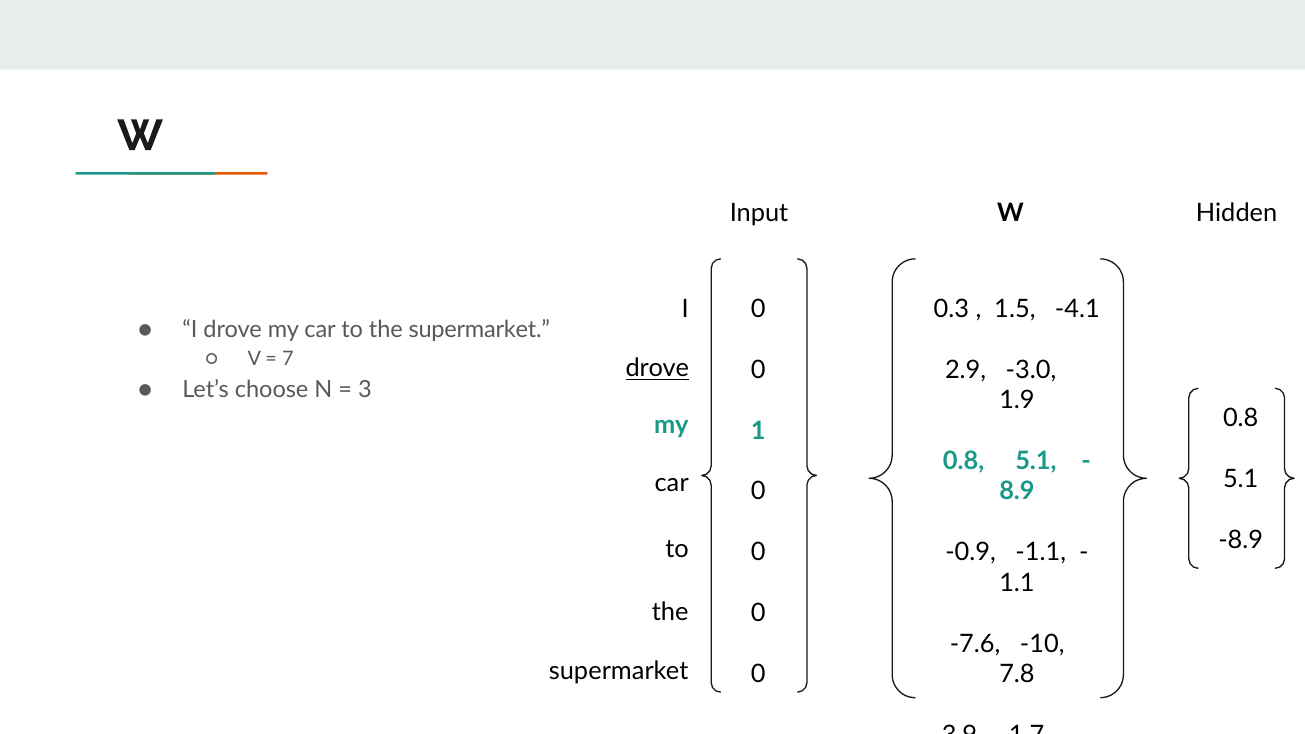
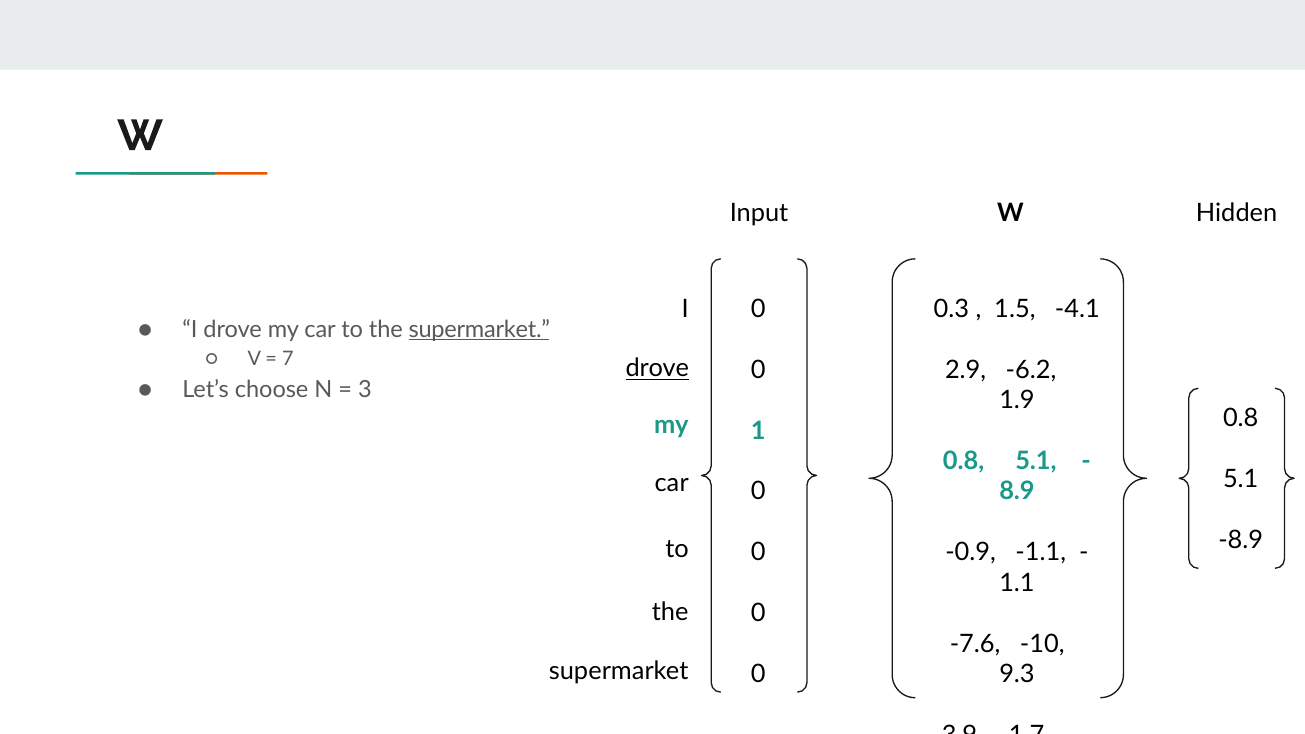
supermarket at (479, 330) underline: none -> present
-3.0: -3.0 -> -6.2
7.8: 7.8 -> 9.3
